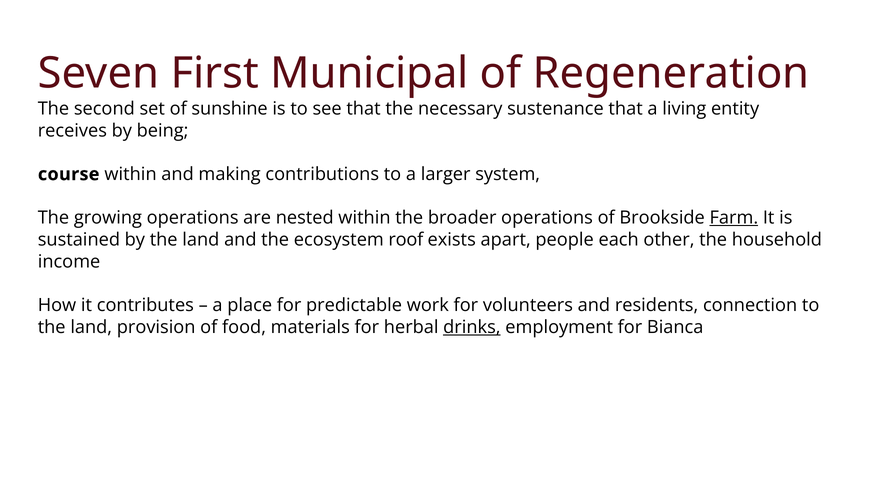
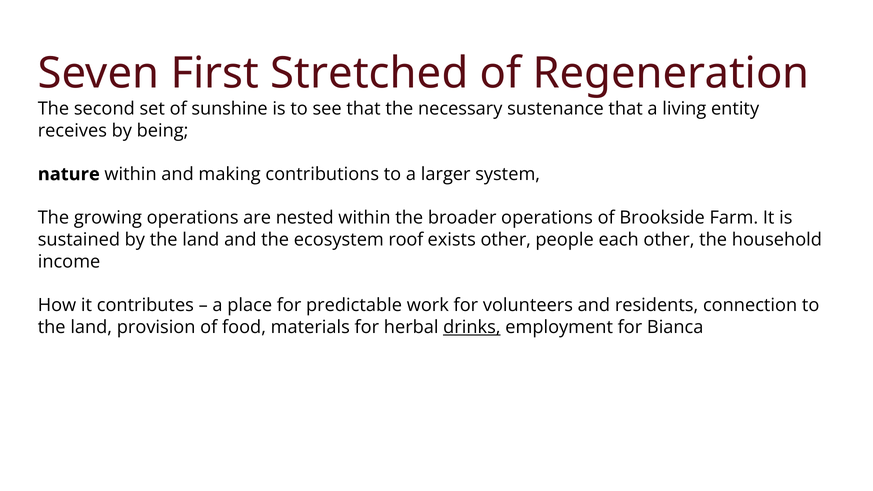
Municipal: Municipal -> Stretched
course: course -> nature
Farm underline: present -> none
exists apart: apart -> other
